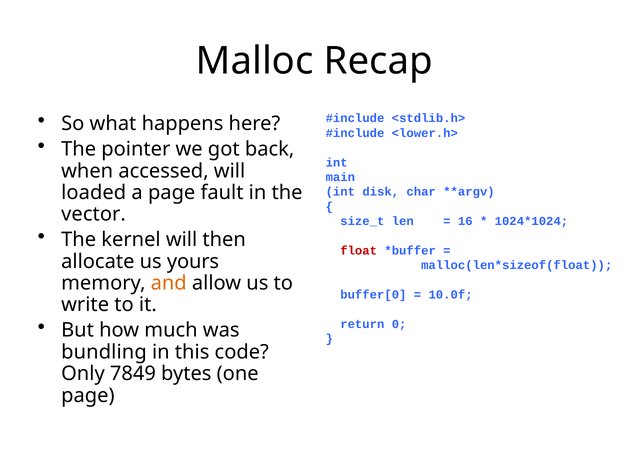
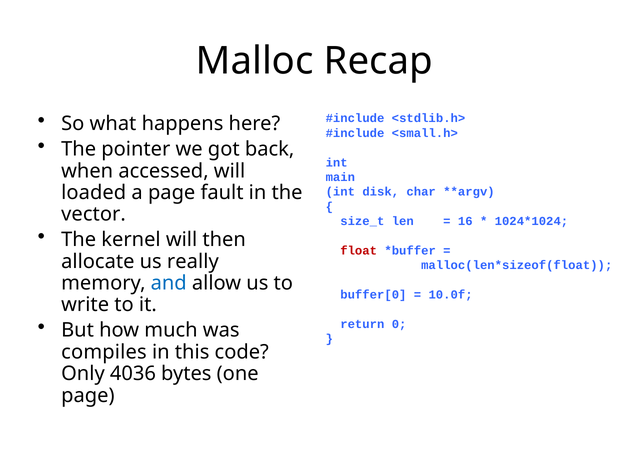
<lower.h>: <lower.h> -> <small.h>
yours: yours -> really
and colour: orange -> blue
bundling: bundling -> compiles
7849: 7849 -> 4036
